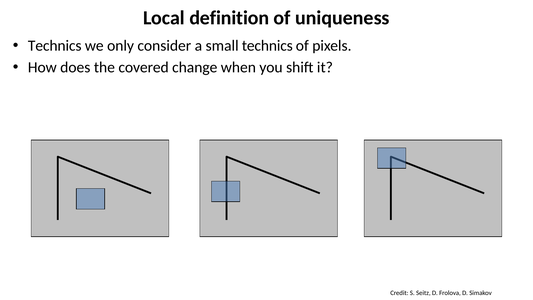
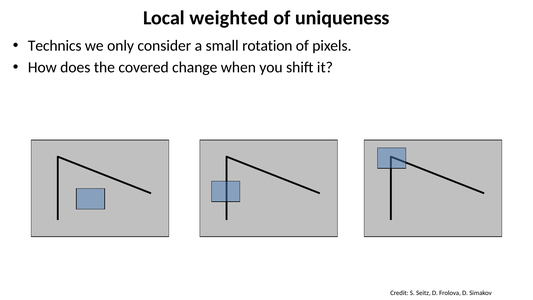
definition: definition -> weighted
small technics: technics -> rotation
